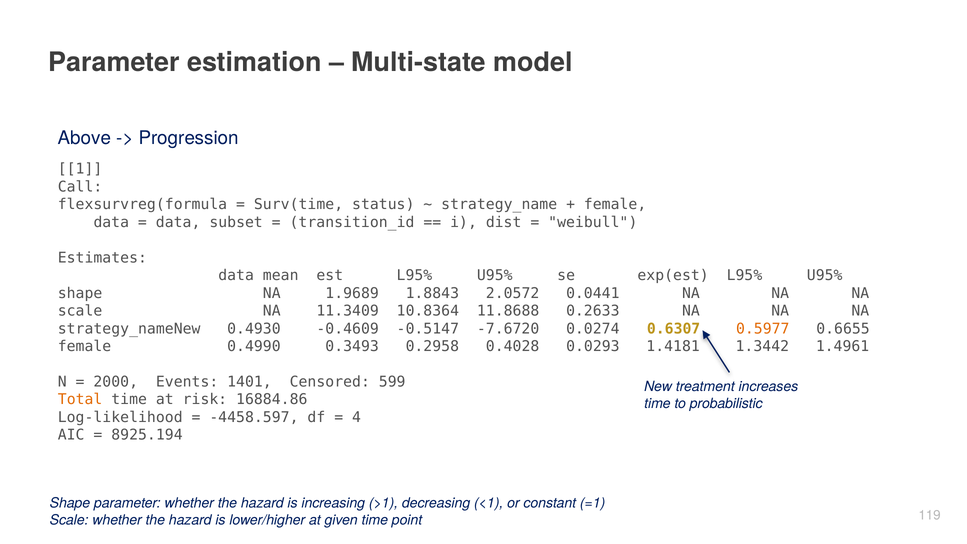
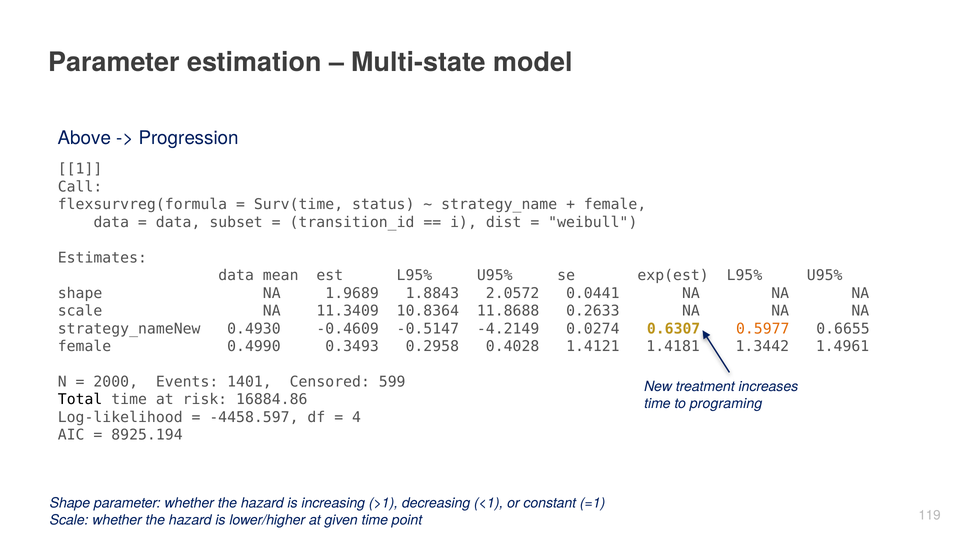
-7.6720: -7.6720 -> -4.2149
0.0293: 0.0293 -> 1.4121
Total colour: orange -> black
probabilistic: probabilistic -> programing
